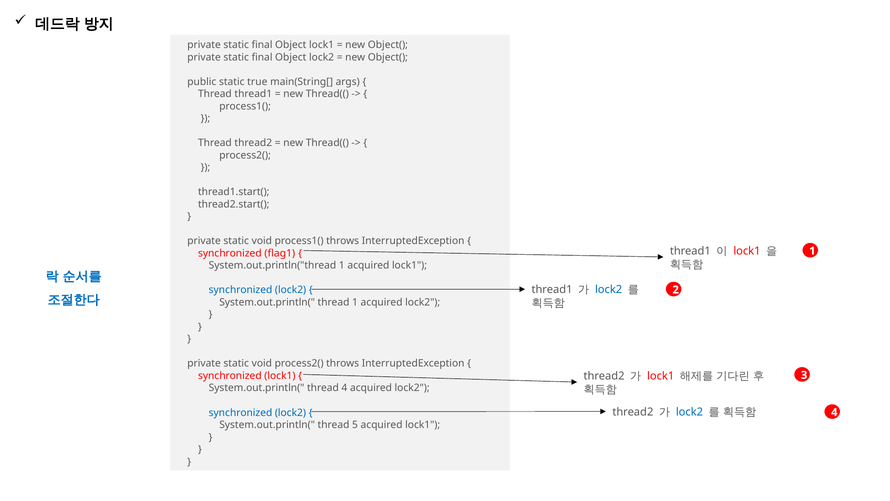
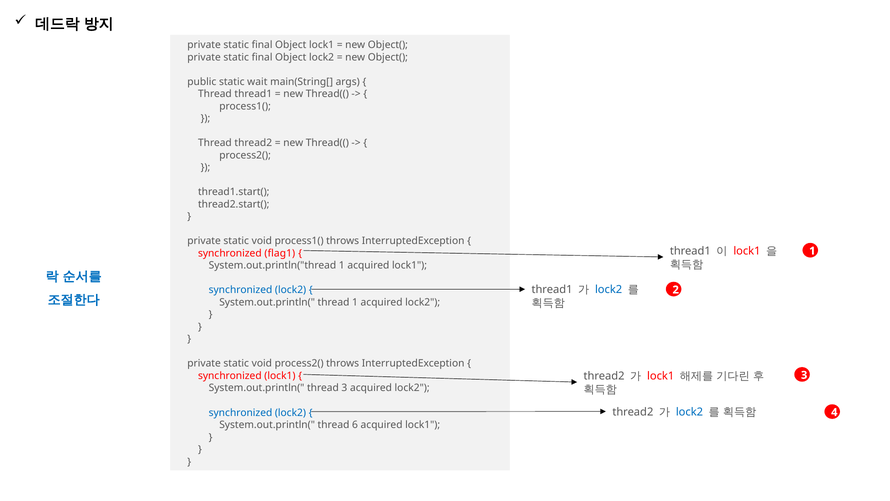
true: true -> wait
thread 4: 4 -> 3
5: 5 -> 6
